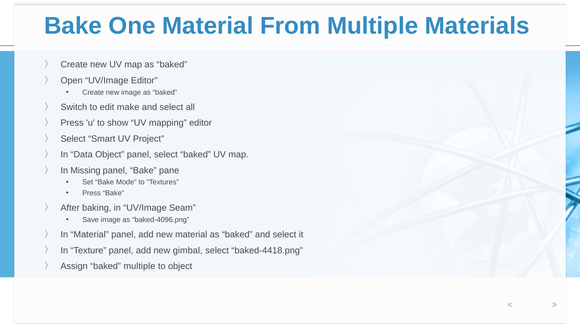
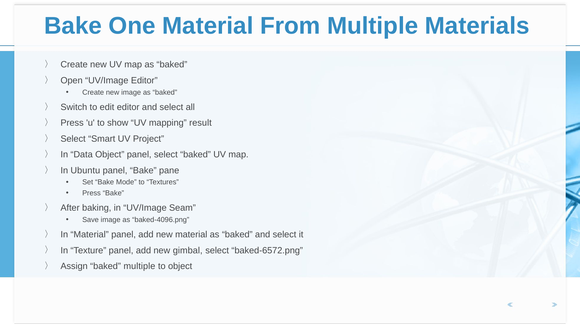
edit make: make -> editor
mapping editor: editor -> result
Missing: Missing -> Ubuntu
baked-4418.png: baked-4418.png -> baked-6572.png
